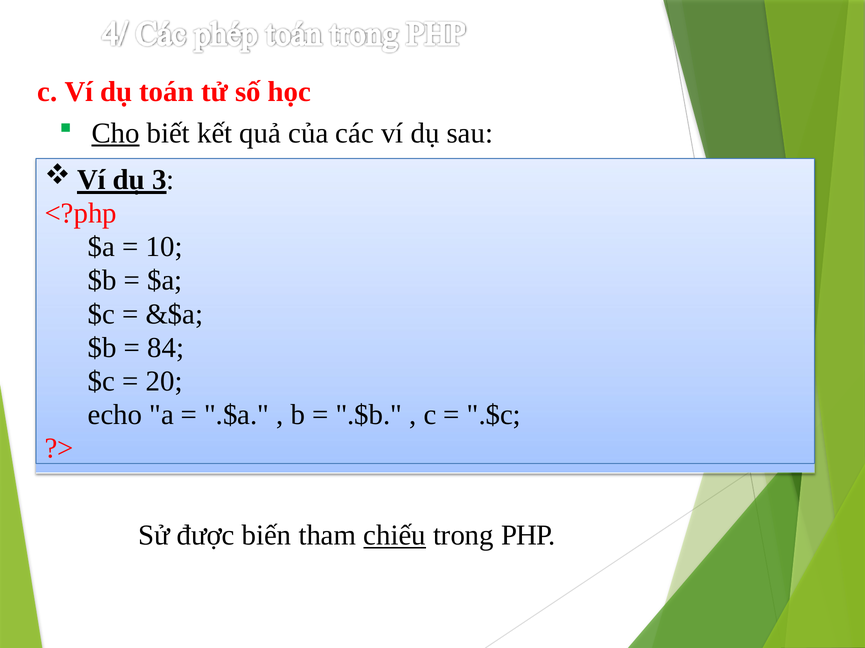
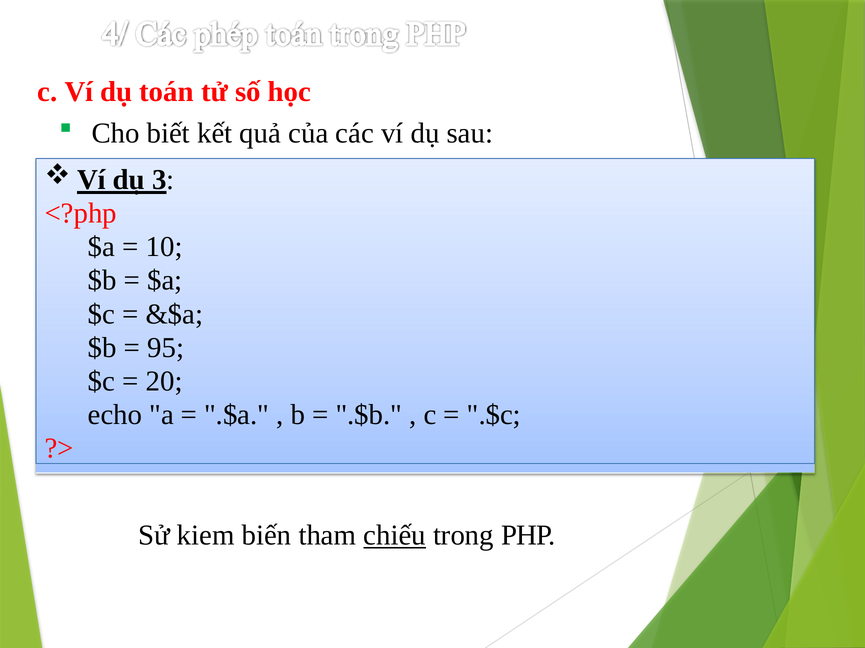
Cho underline: present -> none
84: 84 -> 95
được: được -> kiem
